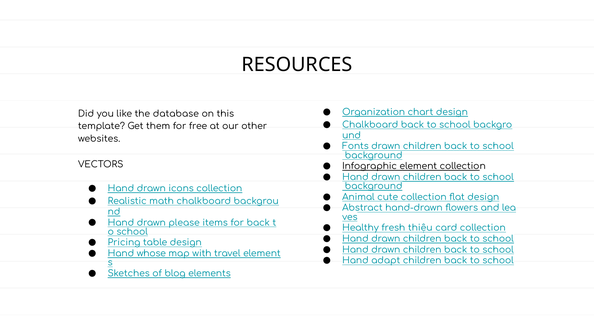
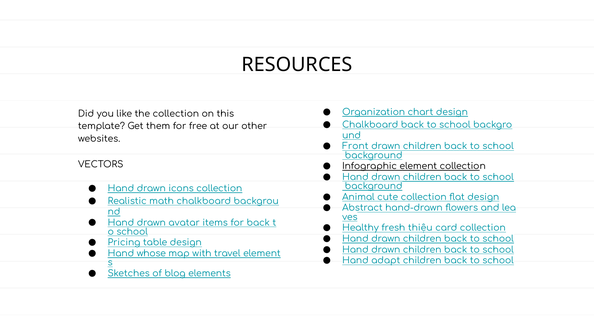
the database: database -> collection
Fonts: Fonts -> Front
please: please -> avatar
